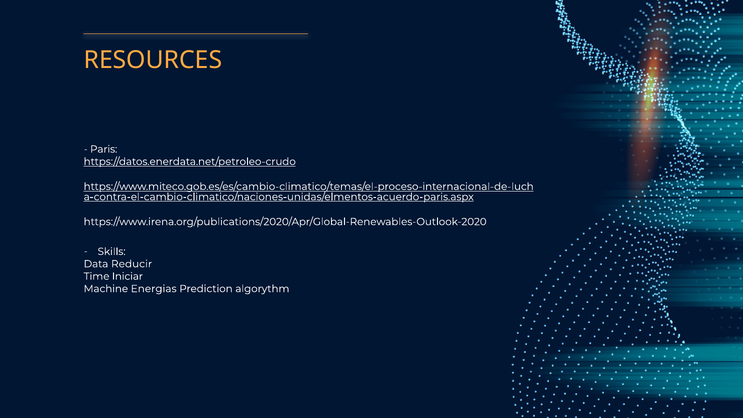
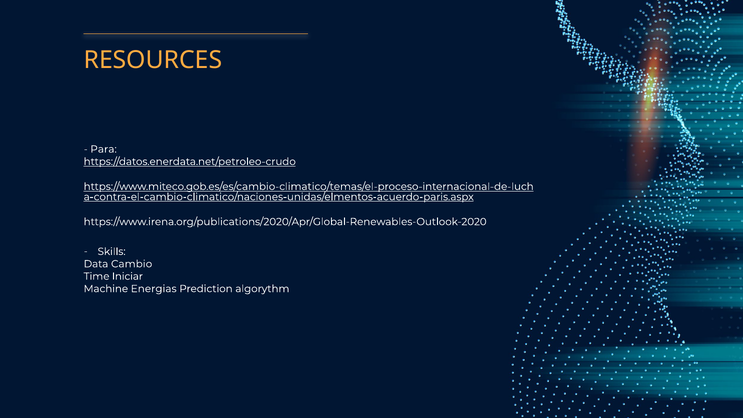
Paris: Paris -> Para
Reducir: Reducir -> Cambio
